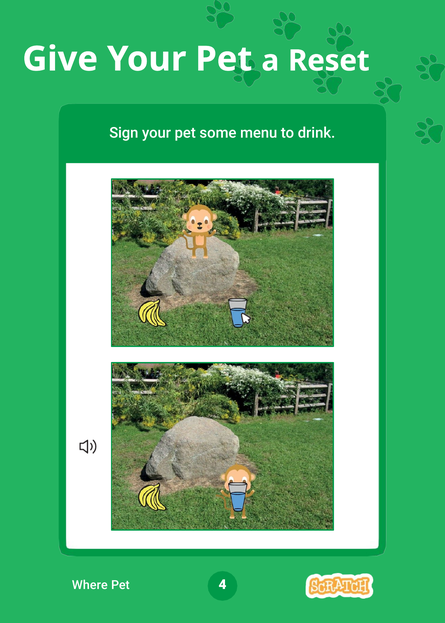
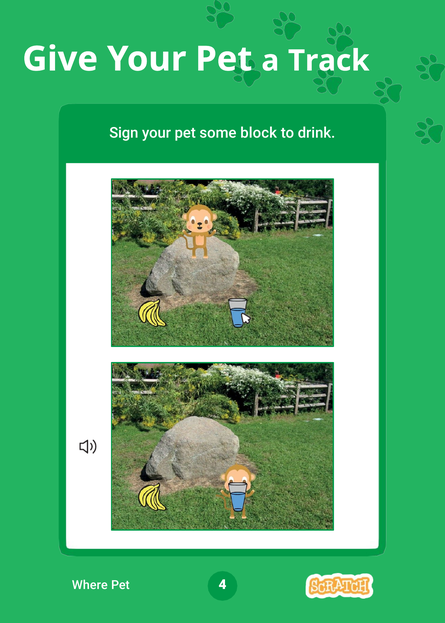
Reset: Reset -> Track
menu: menu -> block
